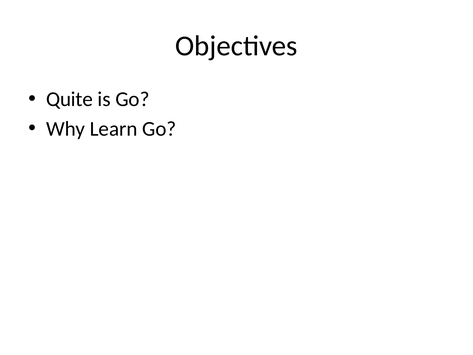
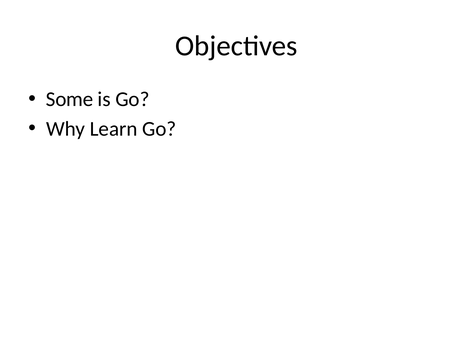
Quite: Quite -> Some
